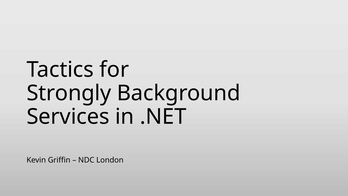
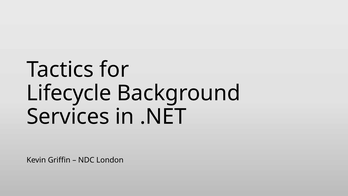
Strongly: Strongly -> Lifecycle
